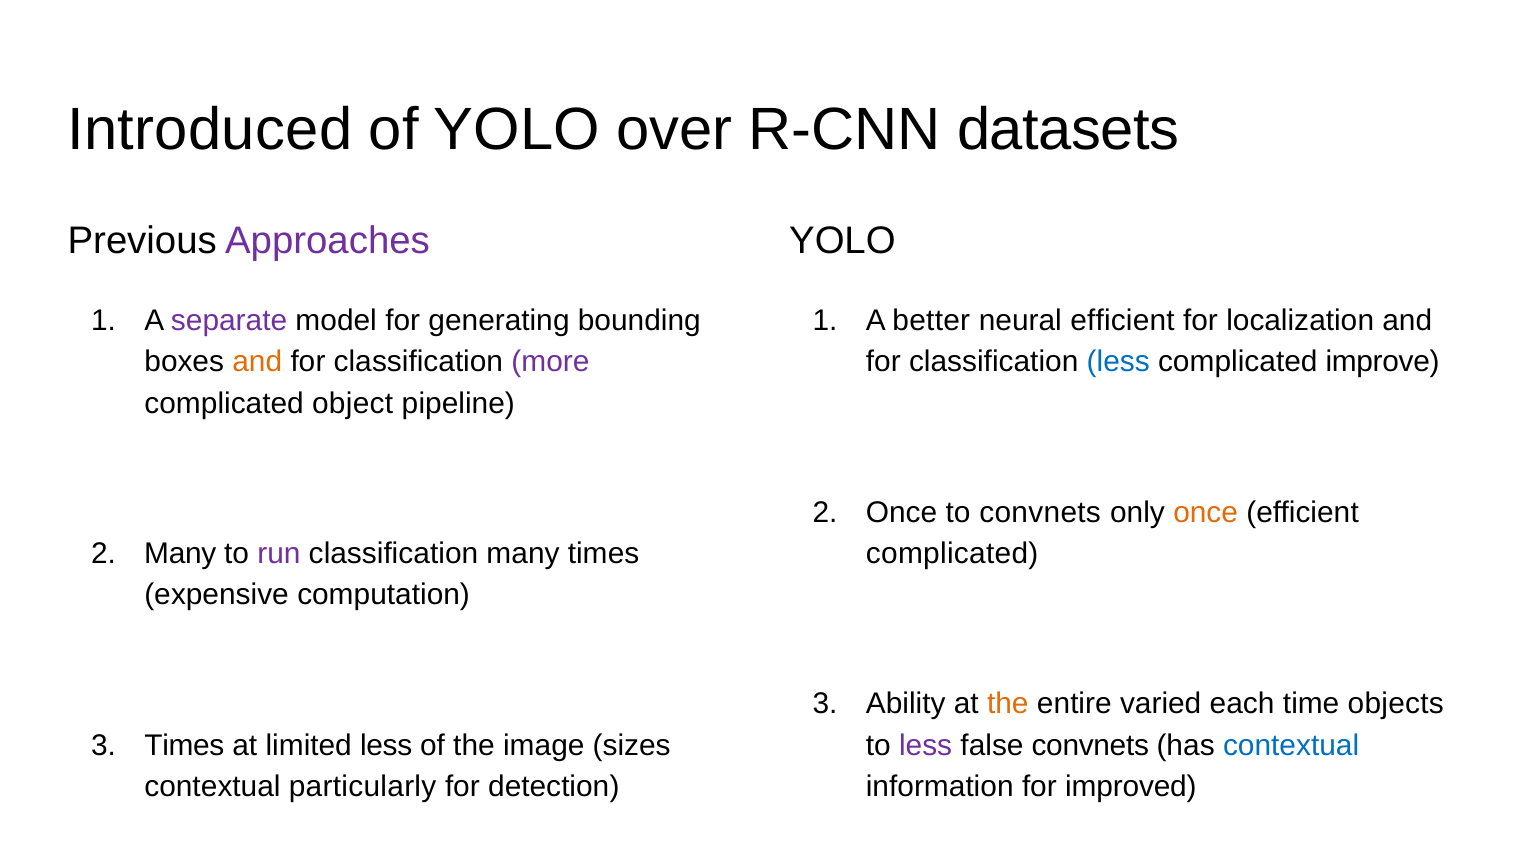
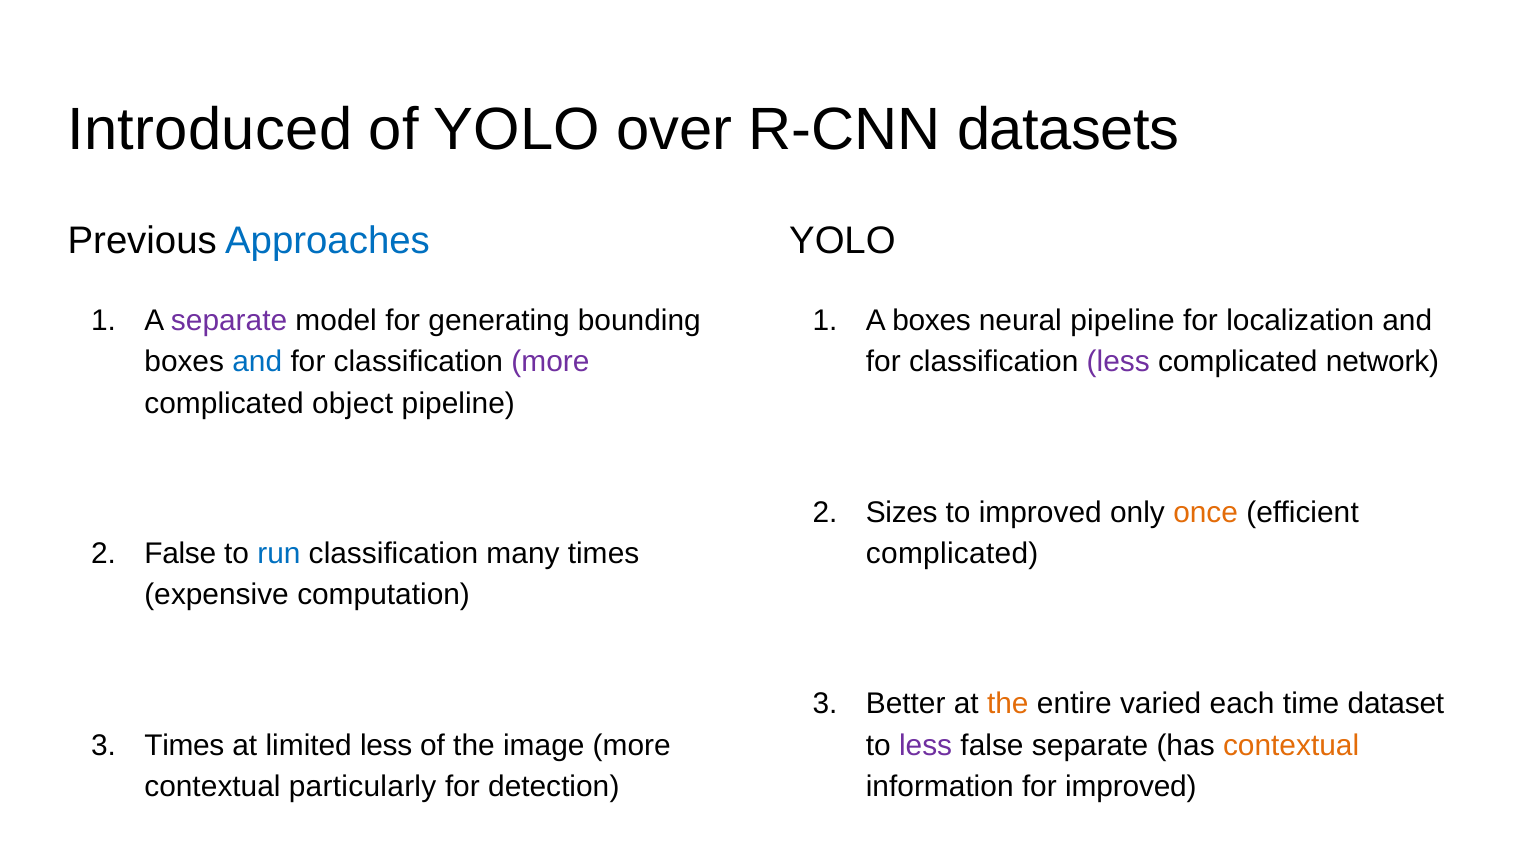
Approaches colour: purple -> blue
A better: better -> boxes
neural efficient: efficient -> pipeline
and at (257, 362) colour: orange -> blue
less at (1118, 362) colour: blue -> purple
improve: improve -> network
Once at (902, 513): Once -> Sizes
to convnets: convnets -> improved
Many at (180, 554): Many -> False
run colour: purple -> blue
Ability: Ability -> Better
objects: objects -> dataset
image sizes: sizes -> more
false convnets: convnets -> separate
contextual at (1291, 746) colour: blue -> orange
